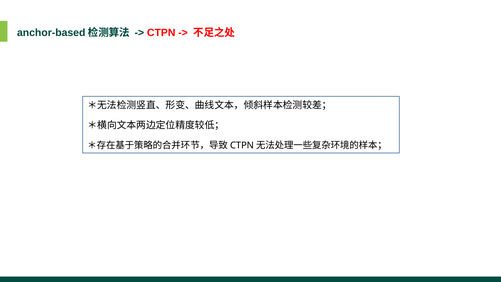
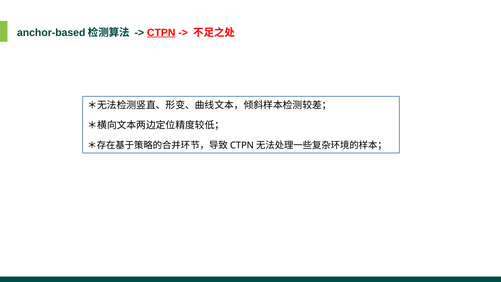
CTPN underline: none -> present
